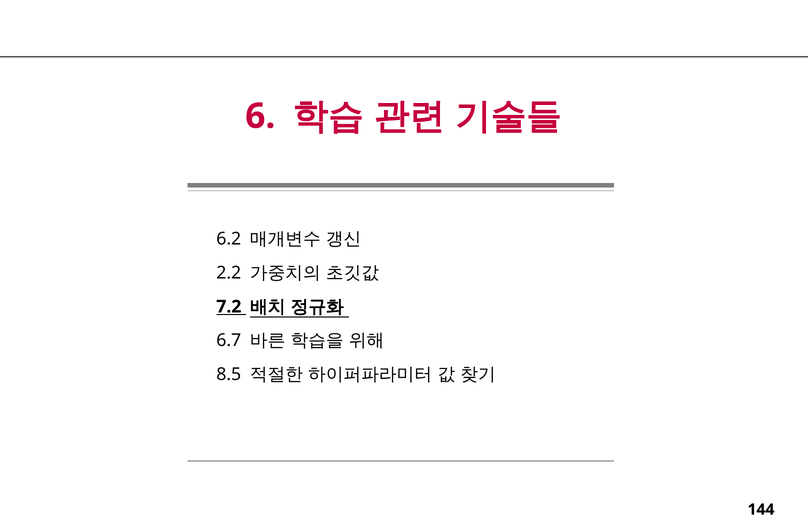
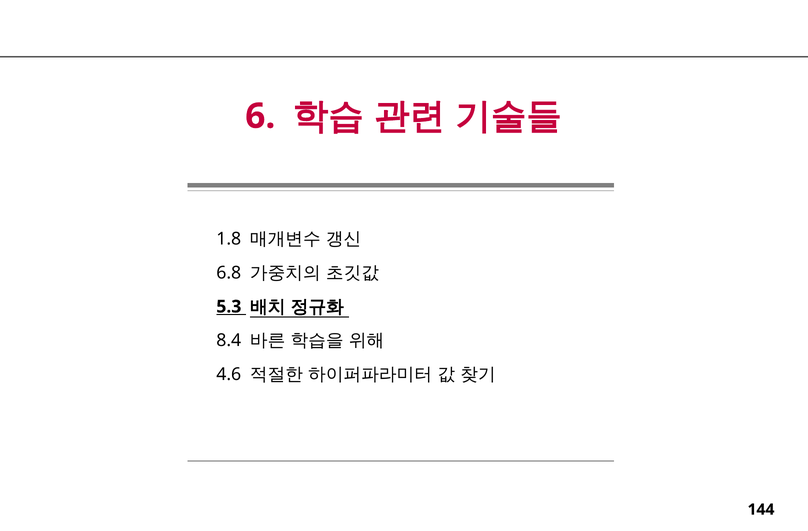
6.2: 6.2 -> 1.8
2.2: 2.2 -> 6.8
7.2: 7.2 -> 5.3
6.7: 6.7 -> 8.4
8.5: 8.5 -> 4.6
